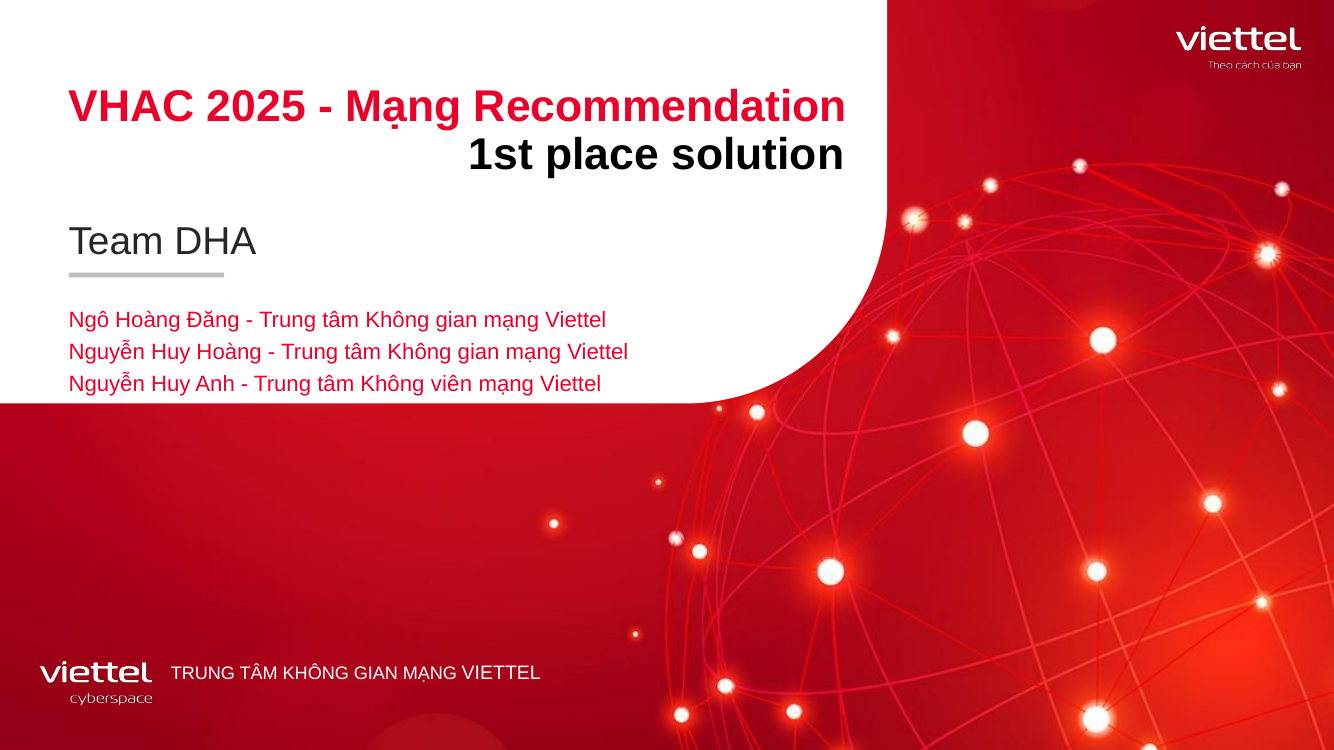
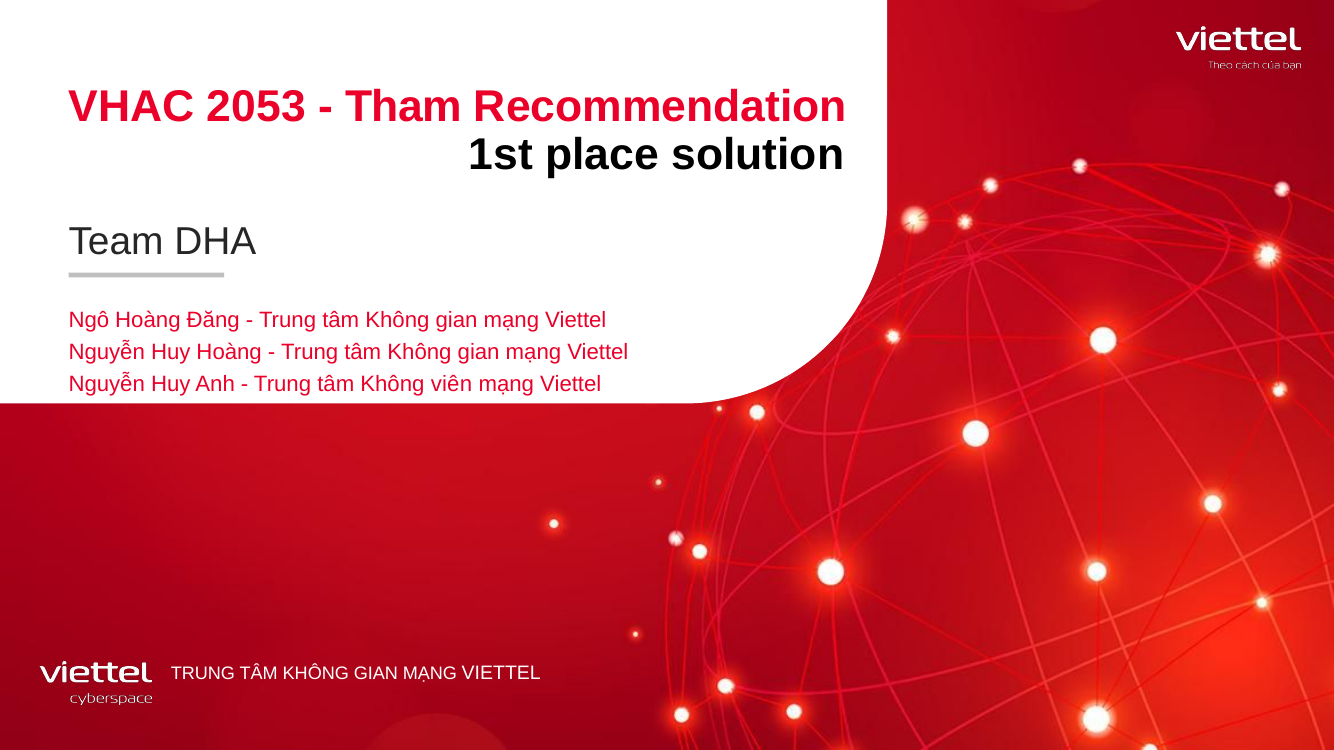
2025: 2025 -> 2053
Mạng at (403, 107): Mạng -> Tham
